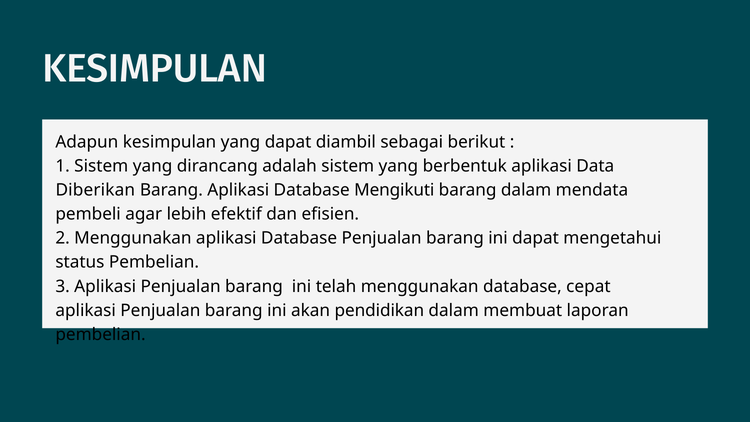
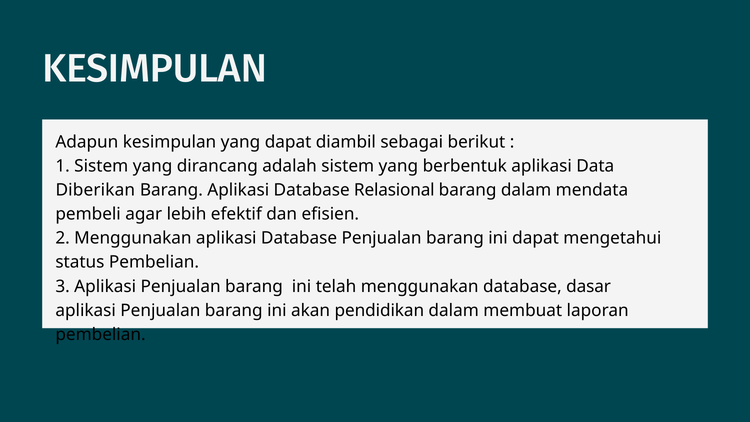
Mengikuti: Mengikuti -> Relasional
cepat: cepat -> dasar
